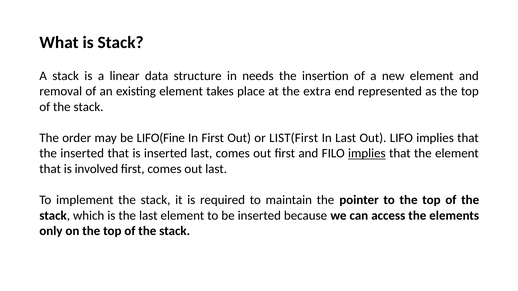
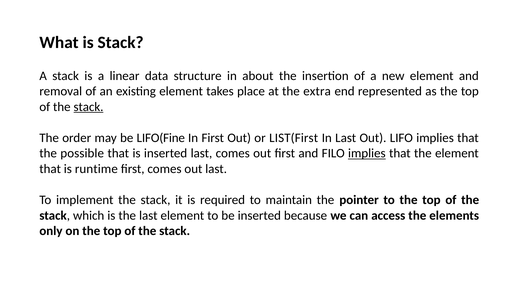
needs: needs -> about
stack at (89, 107) underline: none -> present
the inserted: inserted -> possible
involved: involved -> runtime
